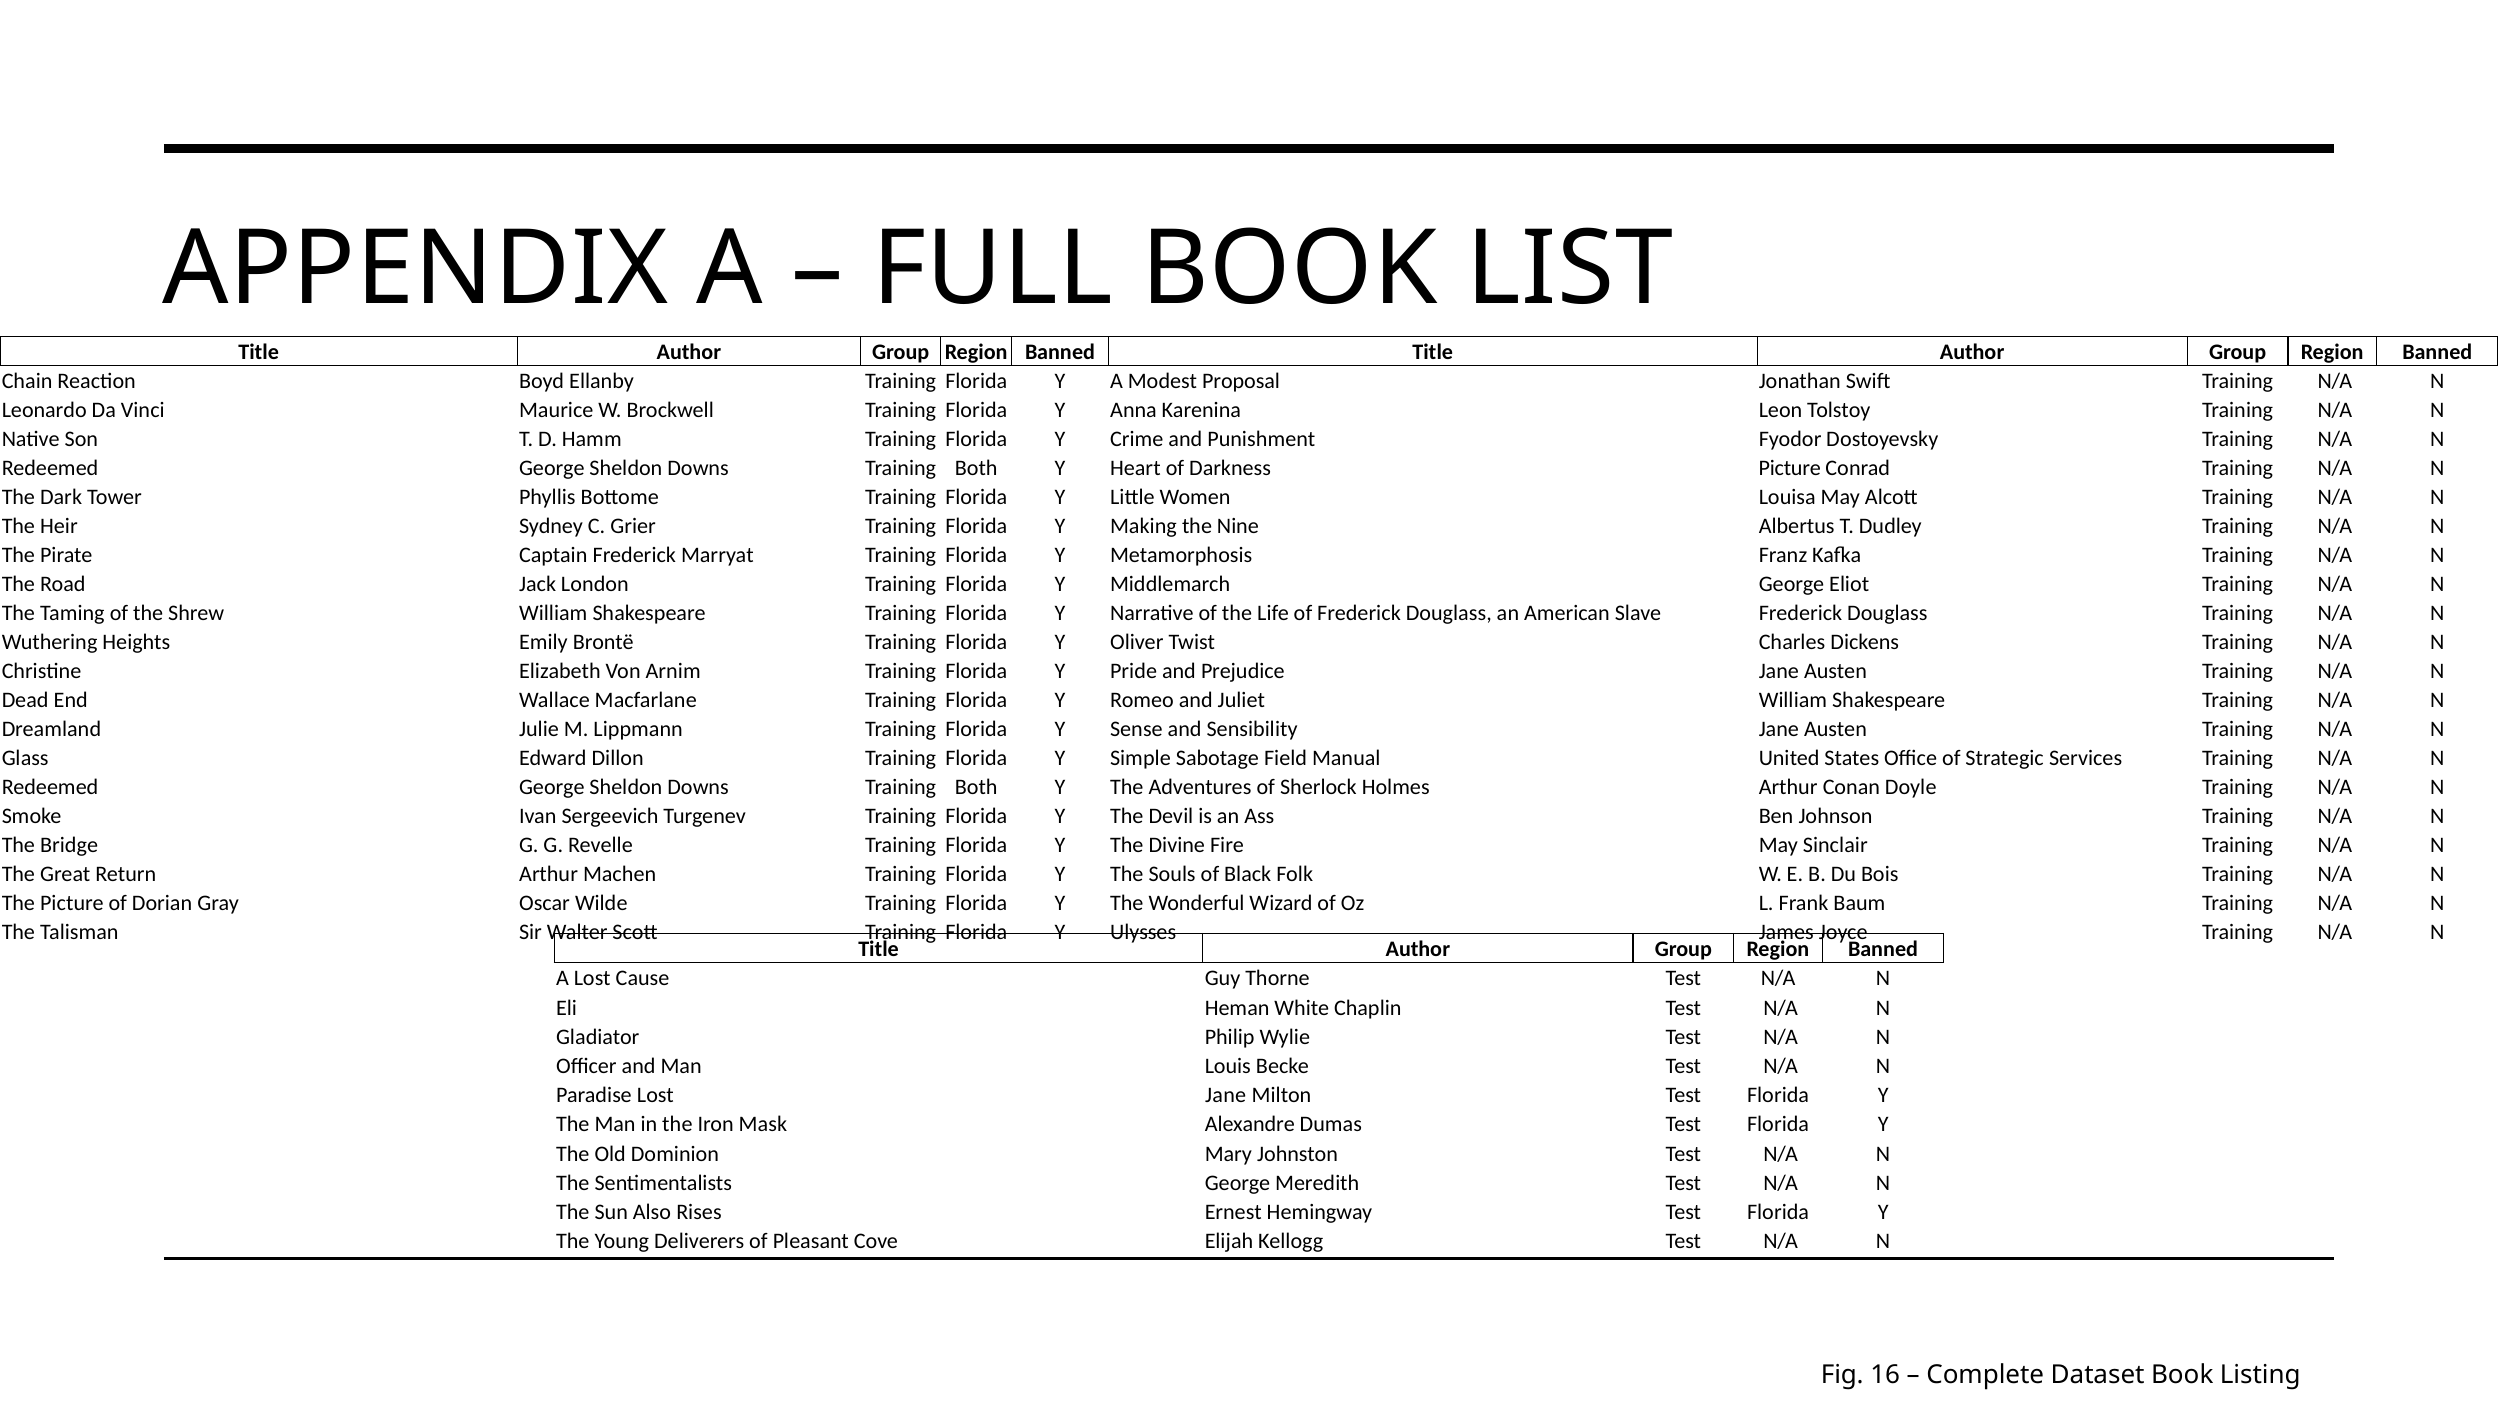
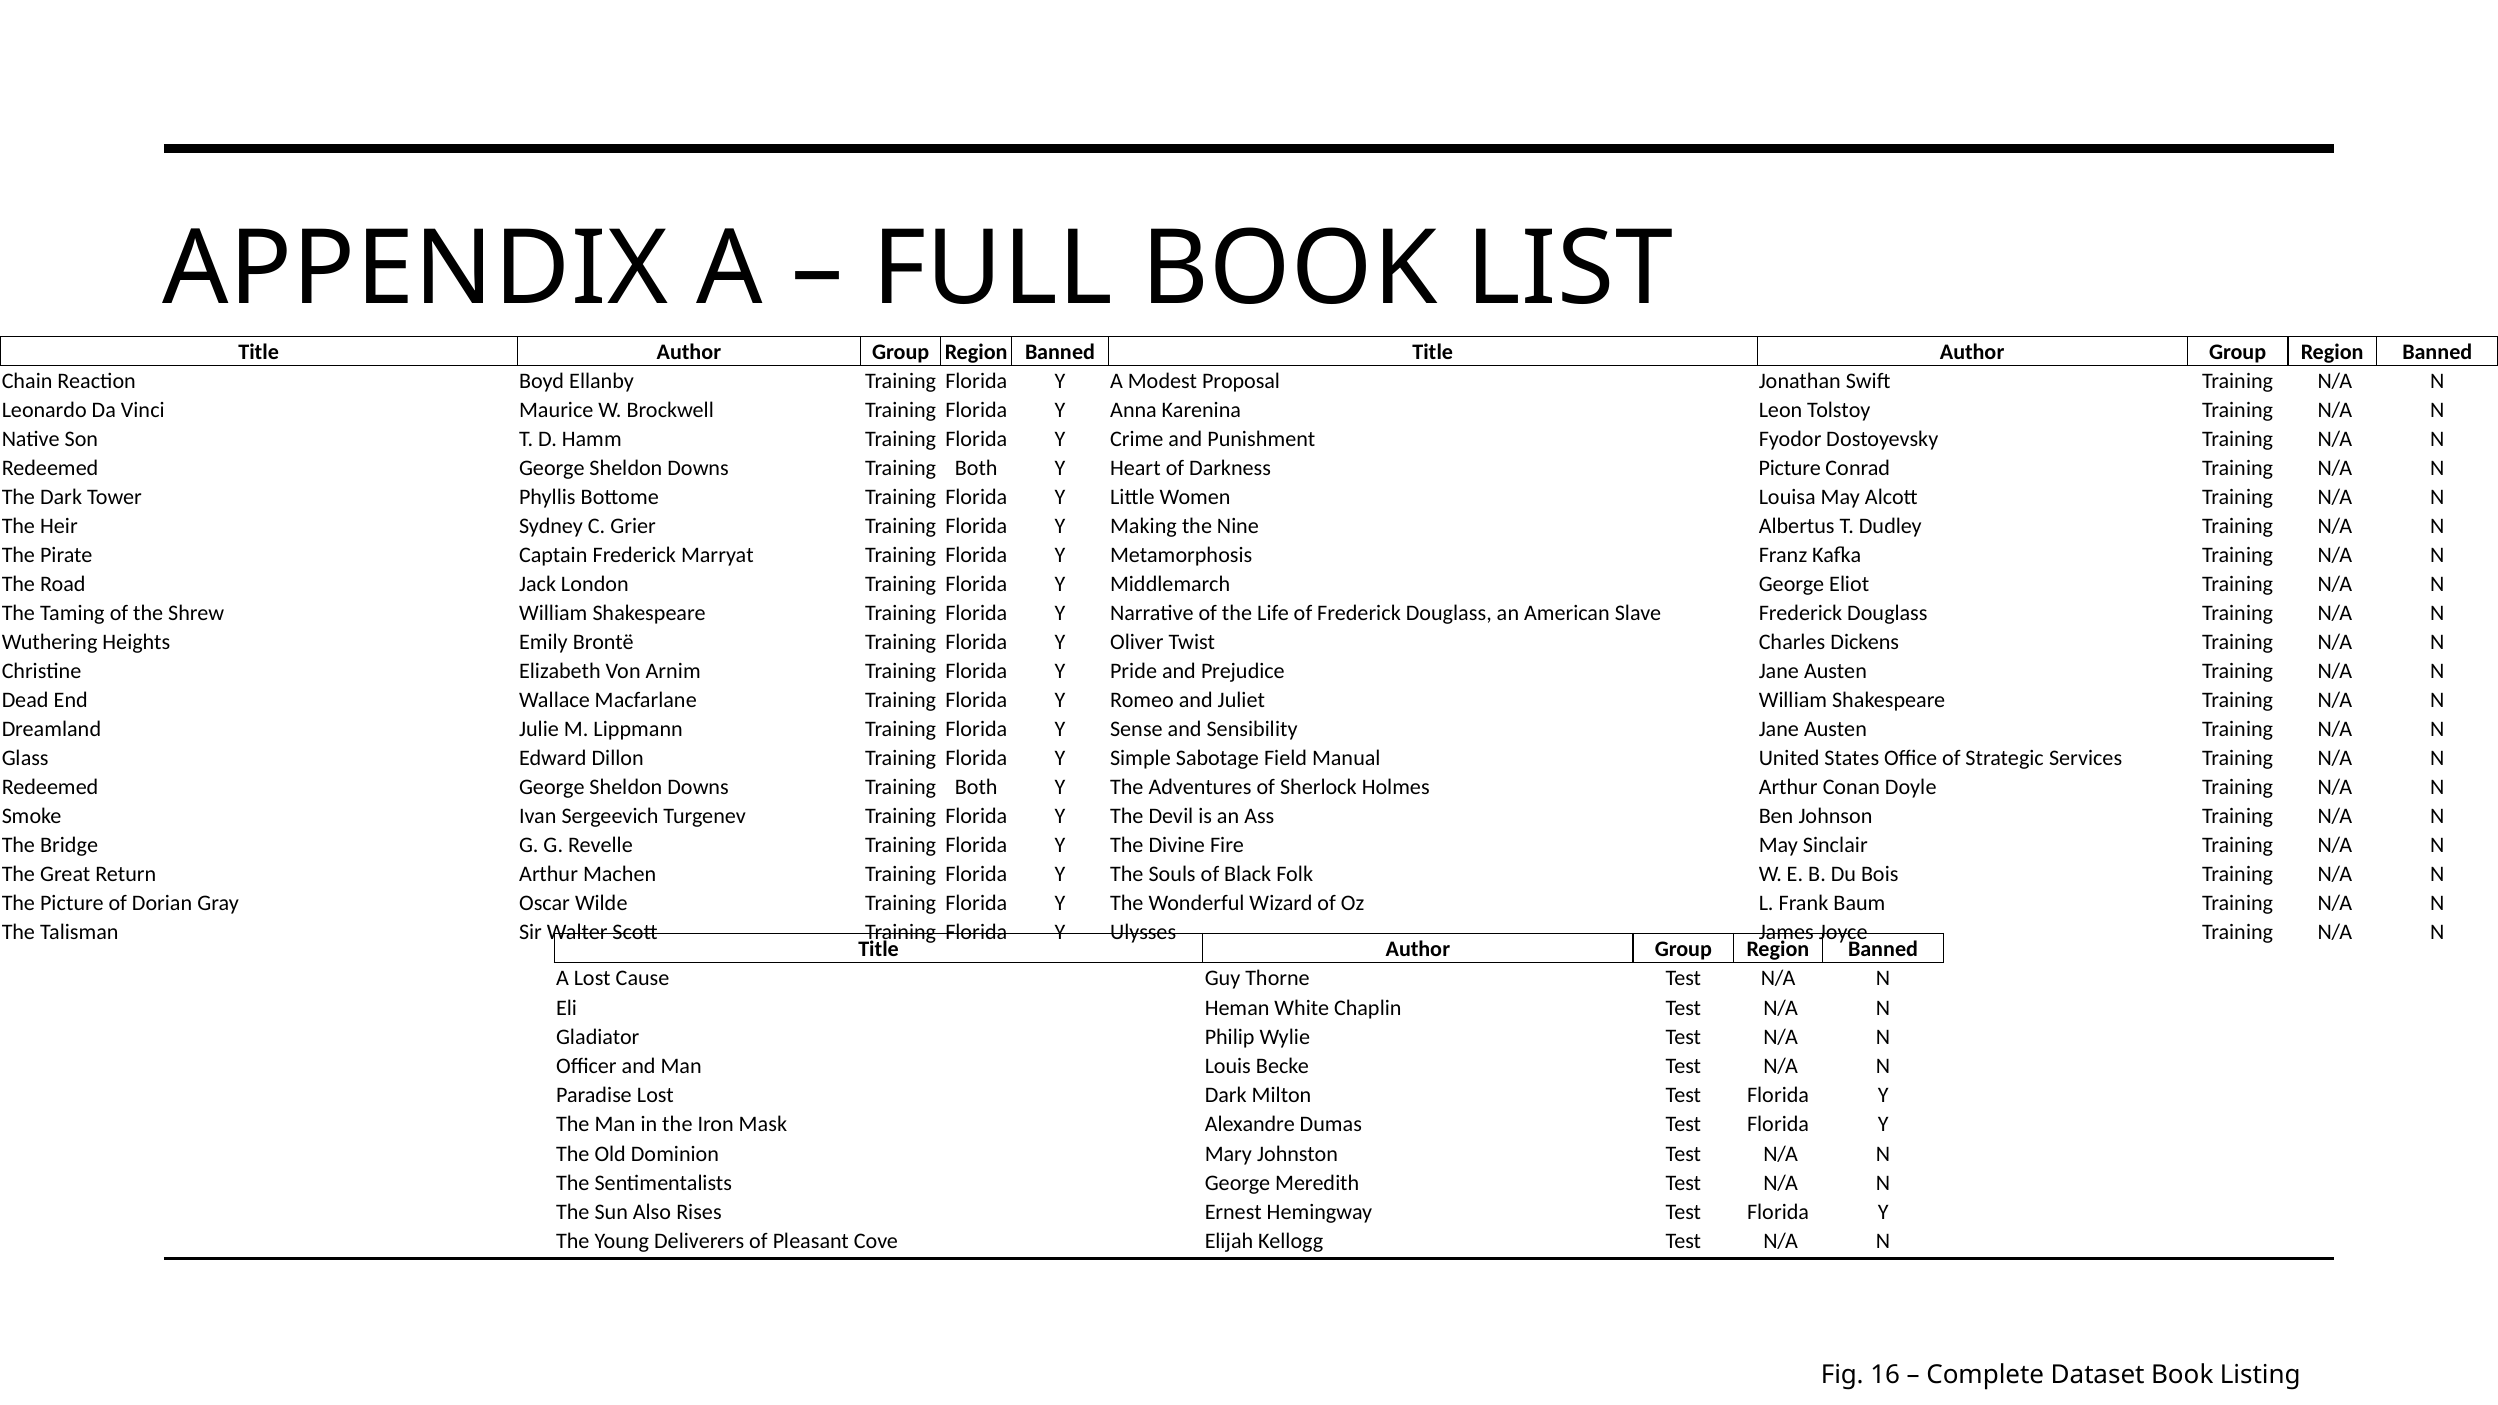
Lost Jane: Jane -> Dark
